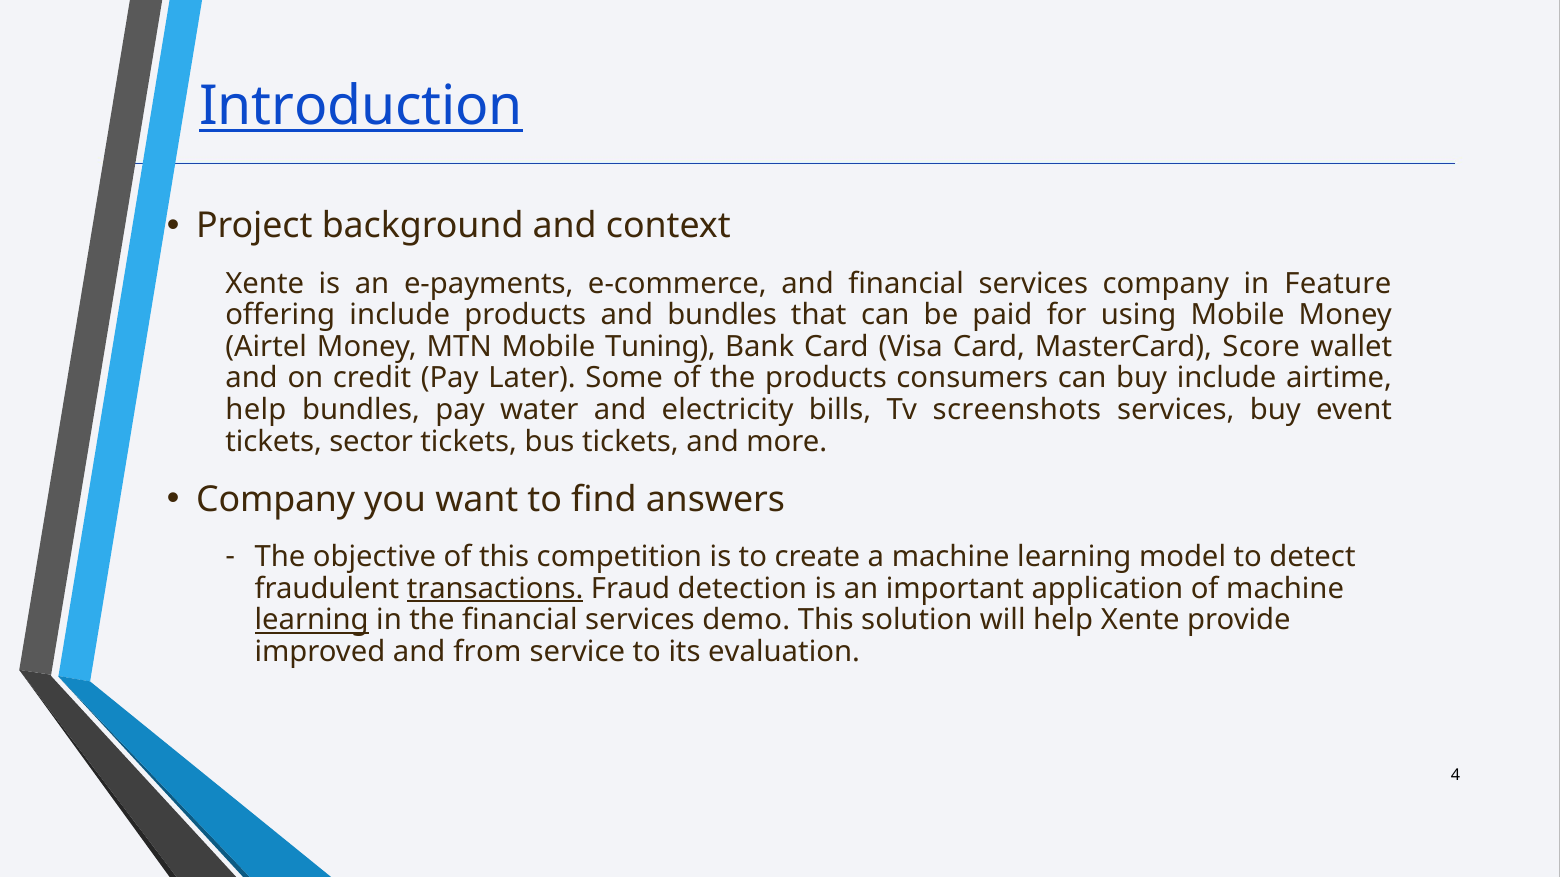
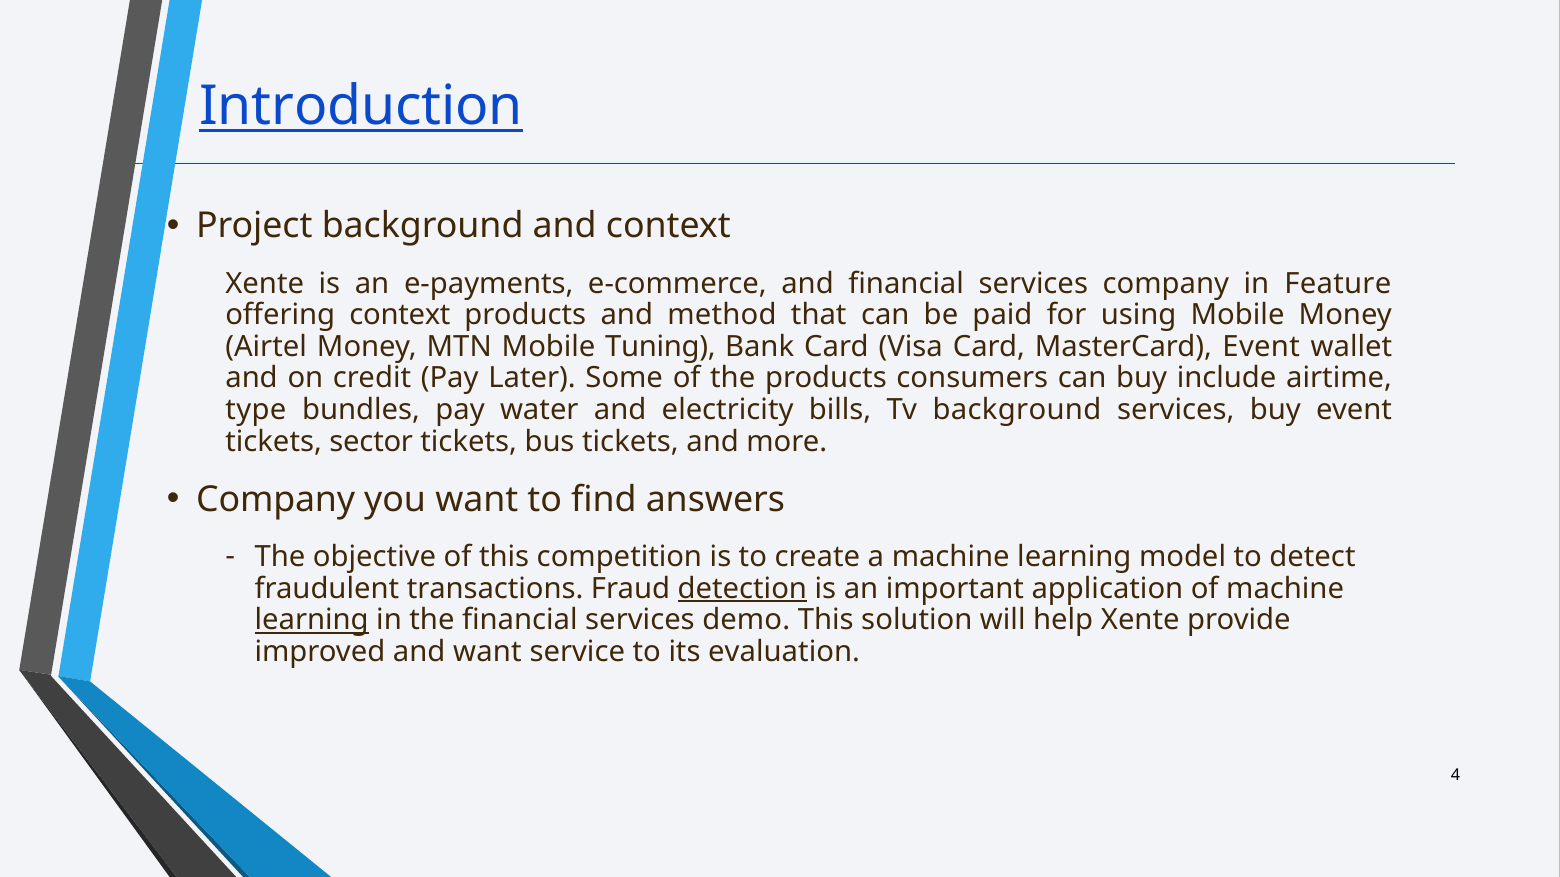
offering include: include -> context
and bundles: bundles -> method
MasterCard Score: Score -> Event
help at (256, 410): help -> type
Tv screenshots: screenshots -> background
transactions underline: present -> none
detection underline: none -> present
and from: from -> want
